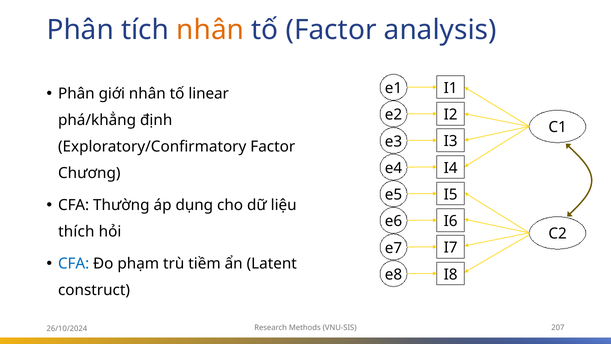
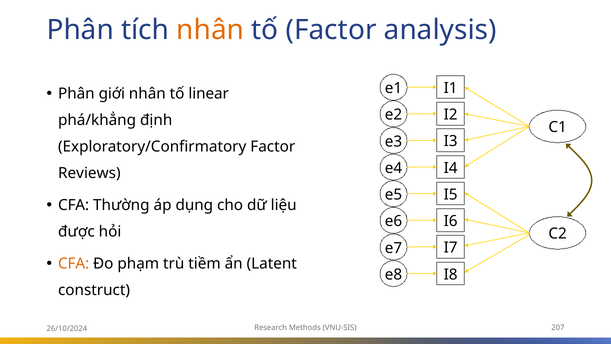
Chương: Chương -> Reviews
thích: thích -> được
CFA at (74, 264) colour: blue -> orange
